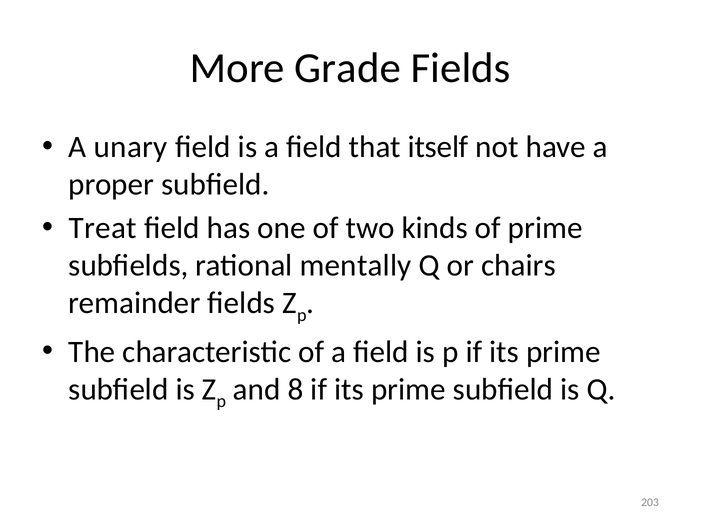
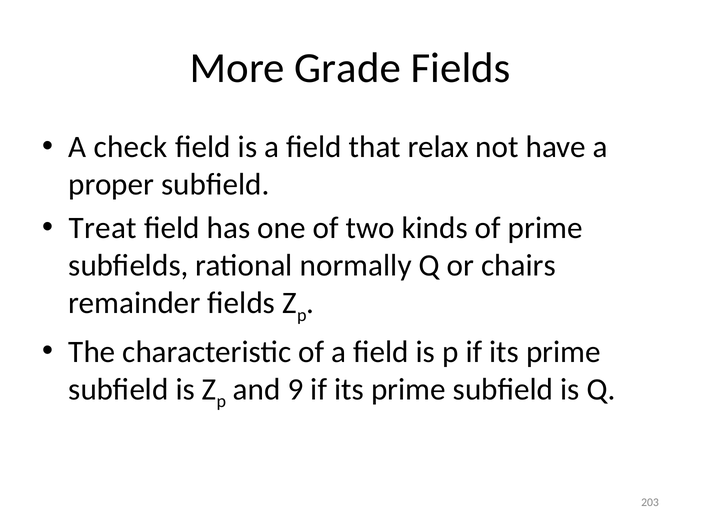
unary: unary -> check
itself: itself -> relax
mentally: mentally -> normally
8: 8 -> 9
